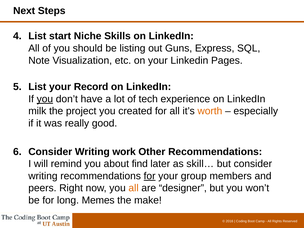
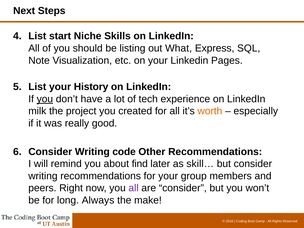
Guns: Guns -> What
Record: Record -> History
work: work -> code
for at (150, 176) underline: present -> none
all at (134, 188) colour: orange -> purple
are designer: designer -> consider
Memes: Memes -> Always
